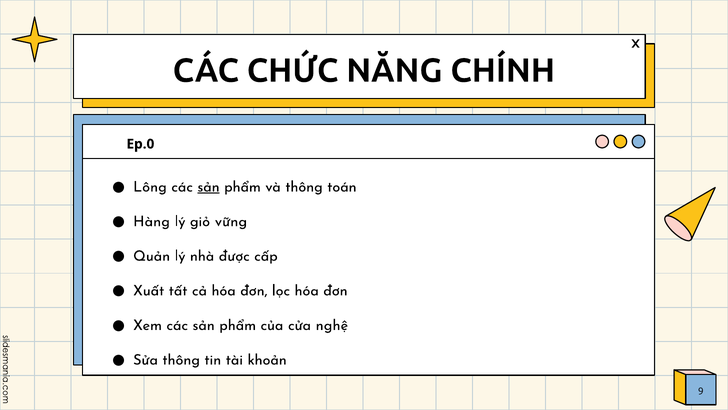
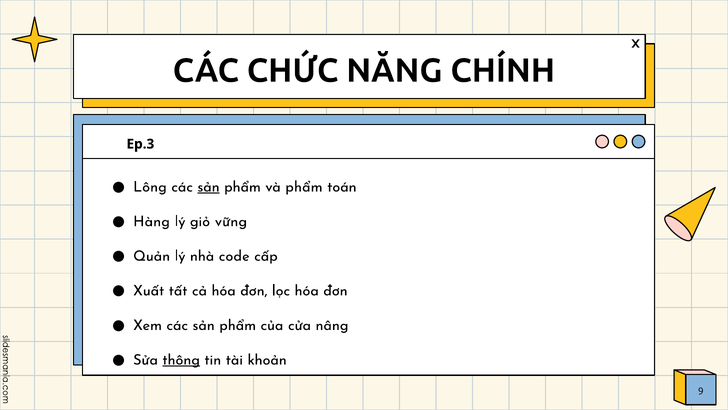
Ep.0: Ep.0 -> Ep.3
và thông: thông -> phẩm
được: được -> code
nghệ: nghệ -> nâng
thông at (181, 359) underline: none -> present
